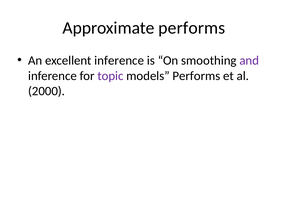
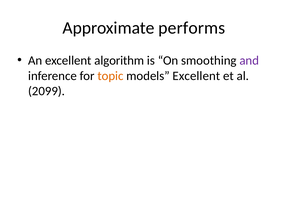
excellent inference: inference -> algorithm
topic colour: purple -> orange
models Performs: Performs -> Excellent
2000: 2000 -> 2099
